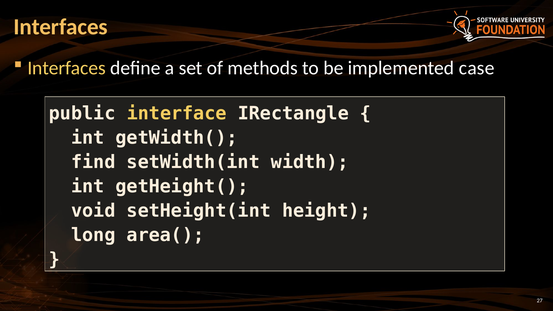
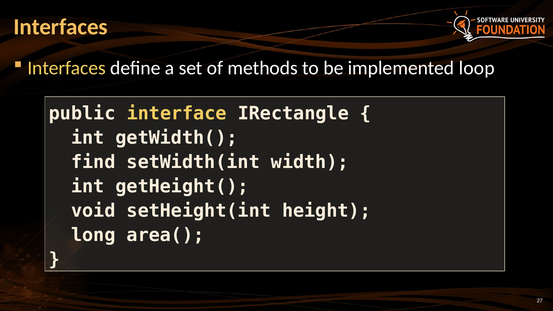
case: case -> loop
